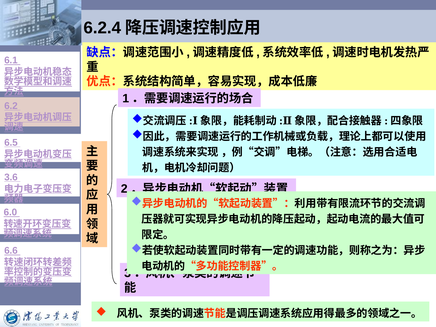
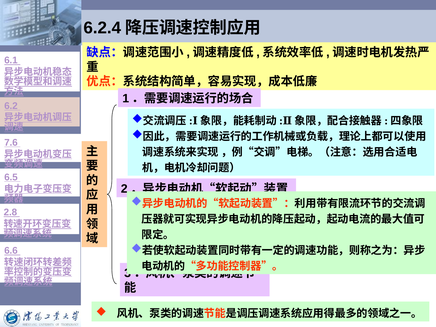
6.5: 6.5 -> 7.6
3.6: 3.6 -> 6.5
6.0: 6.0 -> 2.8
